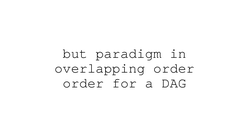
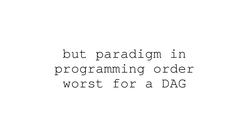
overlapping: overlapping -> programming
order at (83, 83): order -> worst
